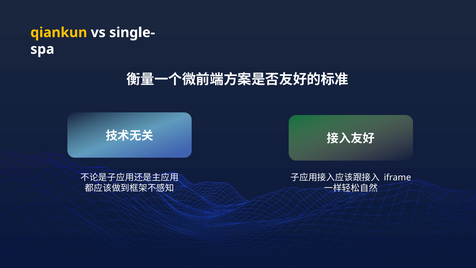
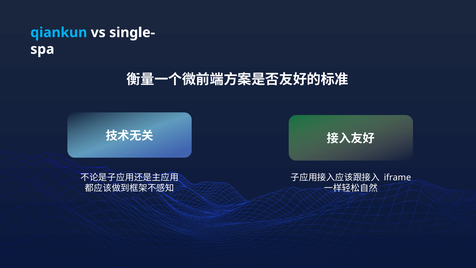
qiankun colour: yellow -> light blue
